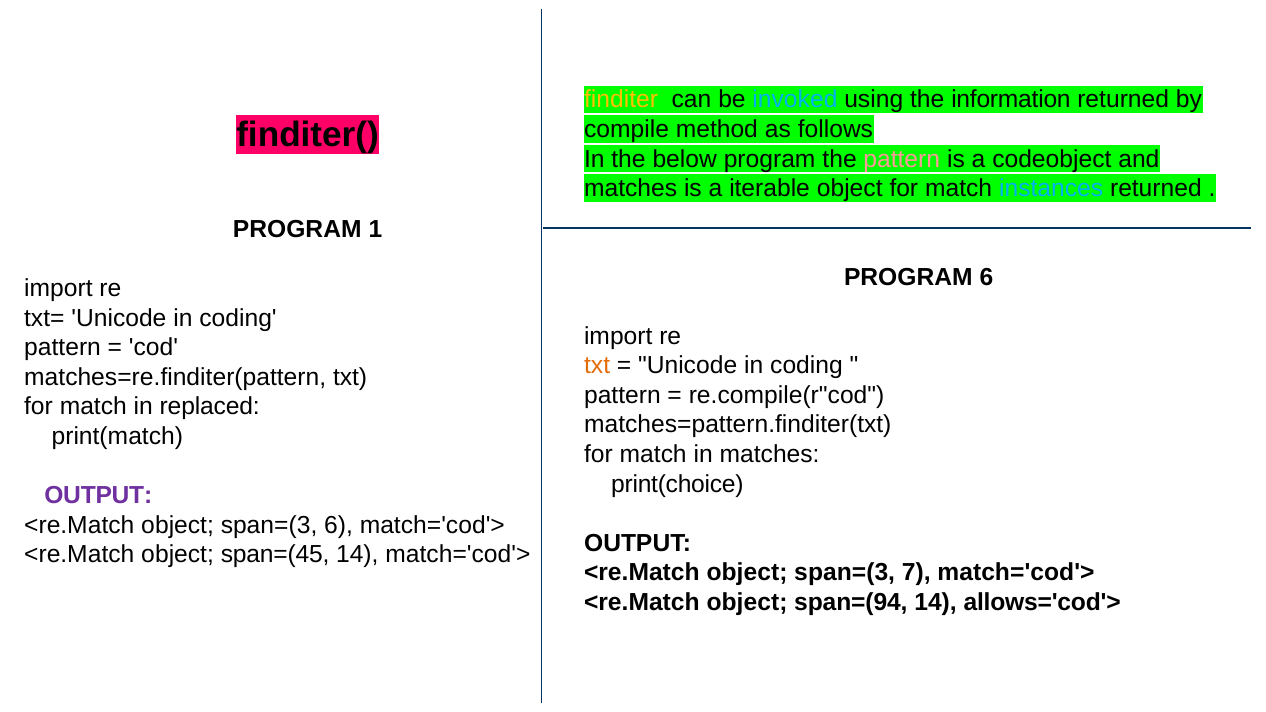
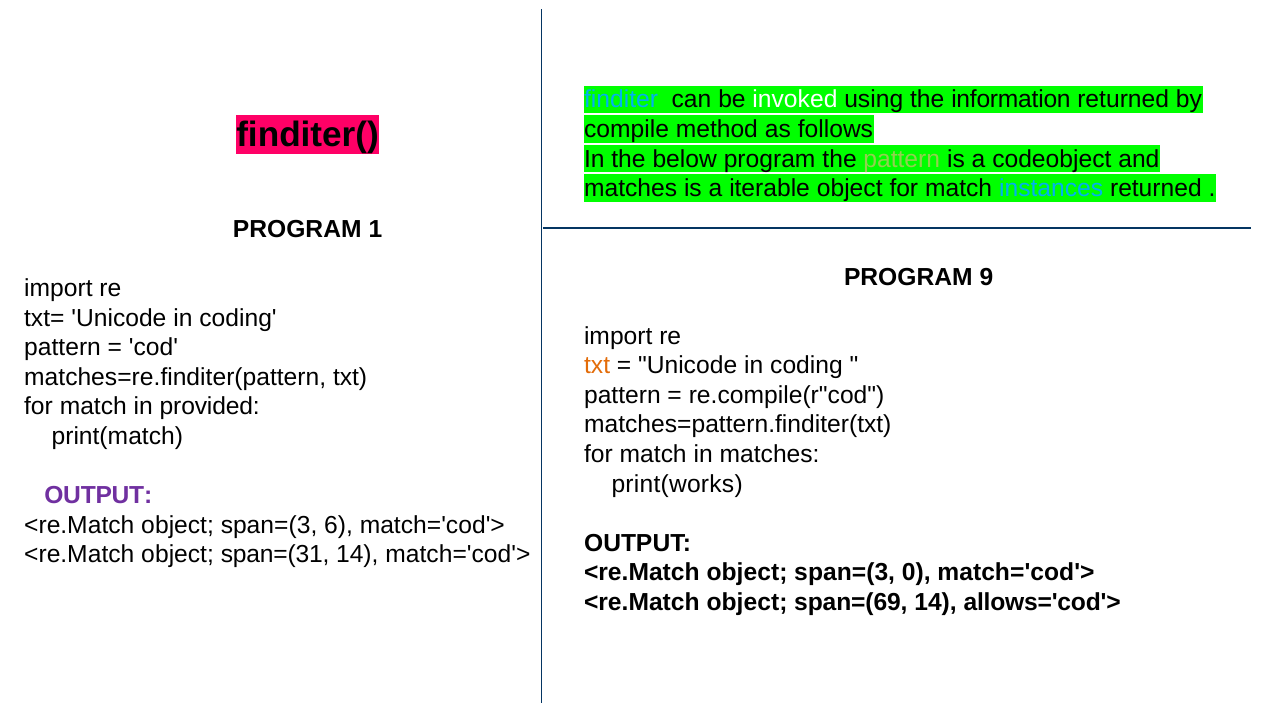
finditer colour: yellow -> light blue
invoked colour: light blue -> white
pattern at (902, 159) colour: pink -> light green
PROGRAM 6: 6 -> 9
replaced: replaced -> provided
print(choice: print(choice -> print(works
span=(45: span=(45 -> span=(31
7: 7 -> 0
span=(94: span=(94 -> span=(69
